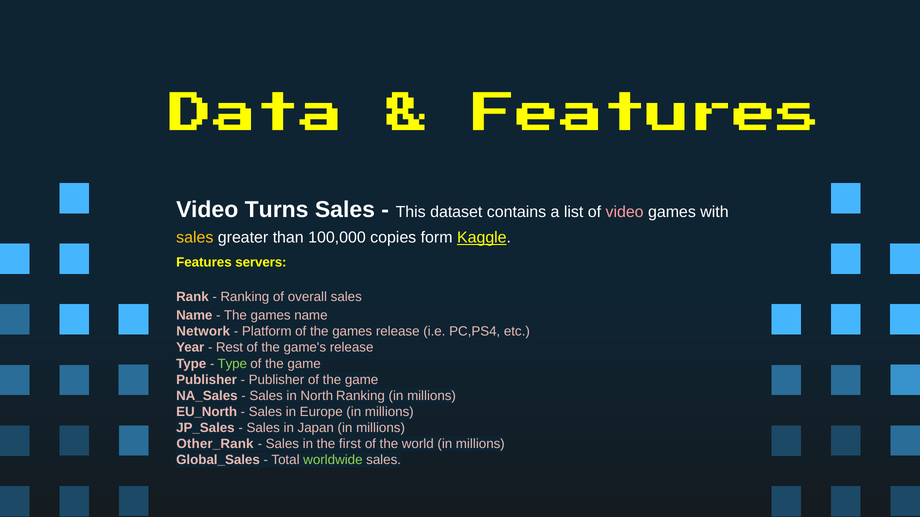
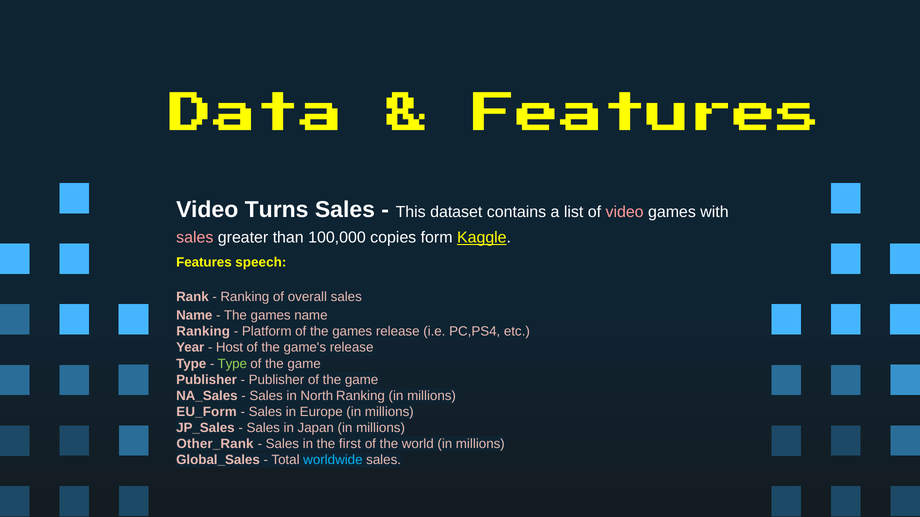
sales at (195, 238) colour: yellow -> pink
servers: servers -> speech
Network at (203, 332): Network -> Ranking
Rest: Rest -> Host
EU_North: EU_North -> EU_Form
worldwide colour: light green -> light blue
